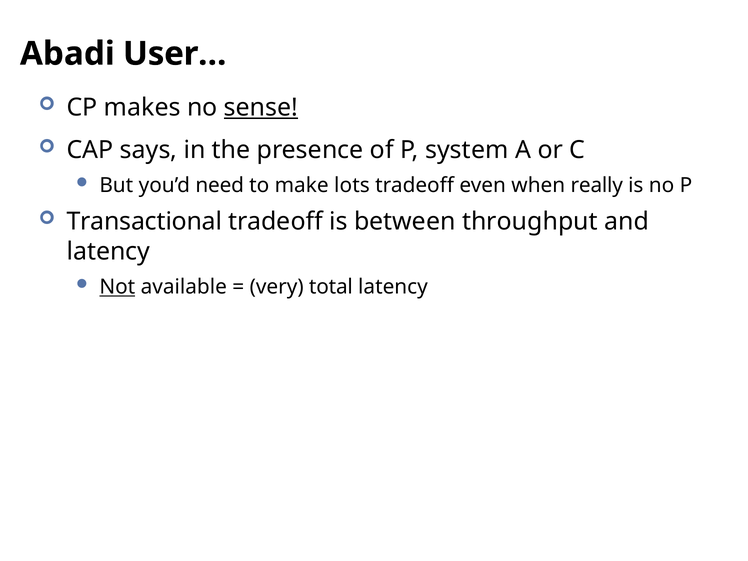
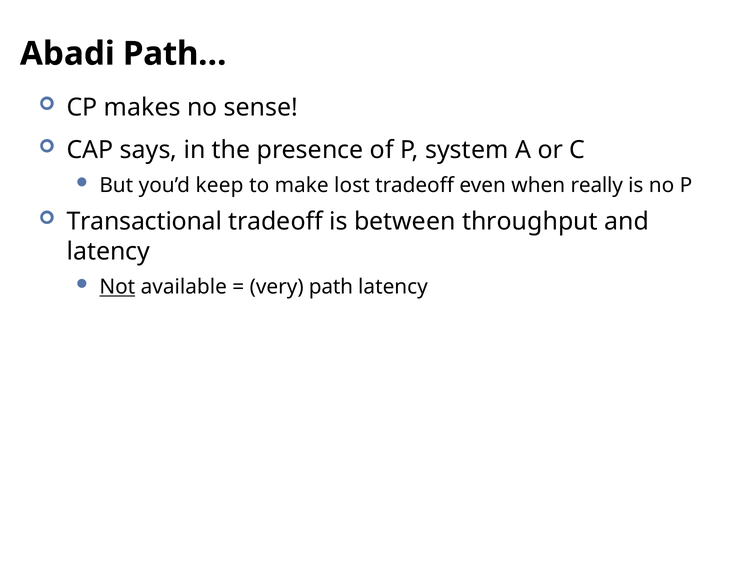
User…: User… -> Path…
sense underline: present -> none
need: need -> keep
lots: lots -> lost
total: total -> path
